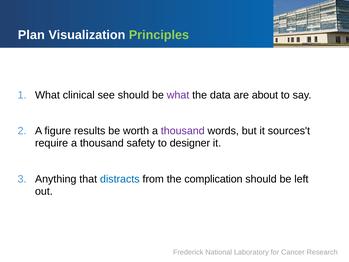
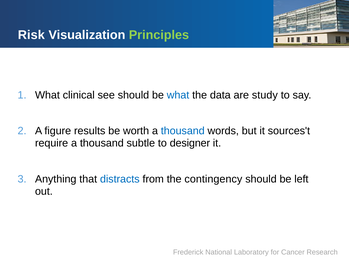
Plan: Plan -> Risk
what at (178, 95) colour: purple -> blue
about: about -> study
thousand at (183, 131) colour: purple -> blue
safety: safety -> subtle
complication: complication -> contingency
